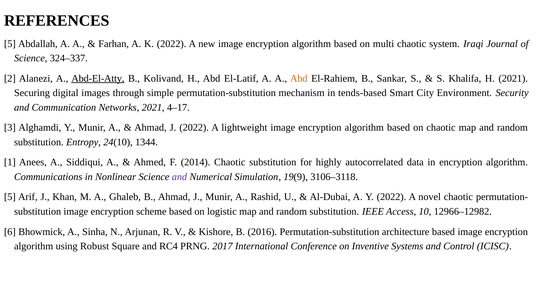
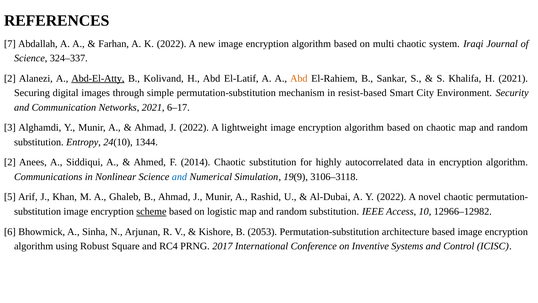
5 at (10, 44): 5 -> 7
tends-based: tends-based -> resist-based
4–17: 4–17 -> 6–17
1 at (10, 162): 1 -> 2
and at (179, 177) colour: purple -> blue
scheme underline: none -> present
2016: 2016 -> 2053
